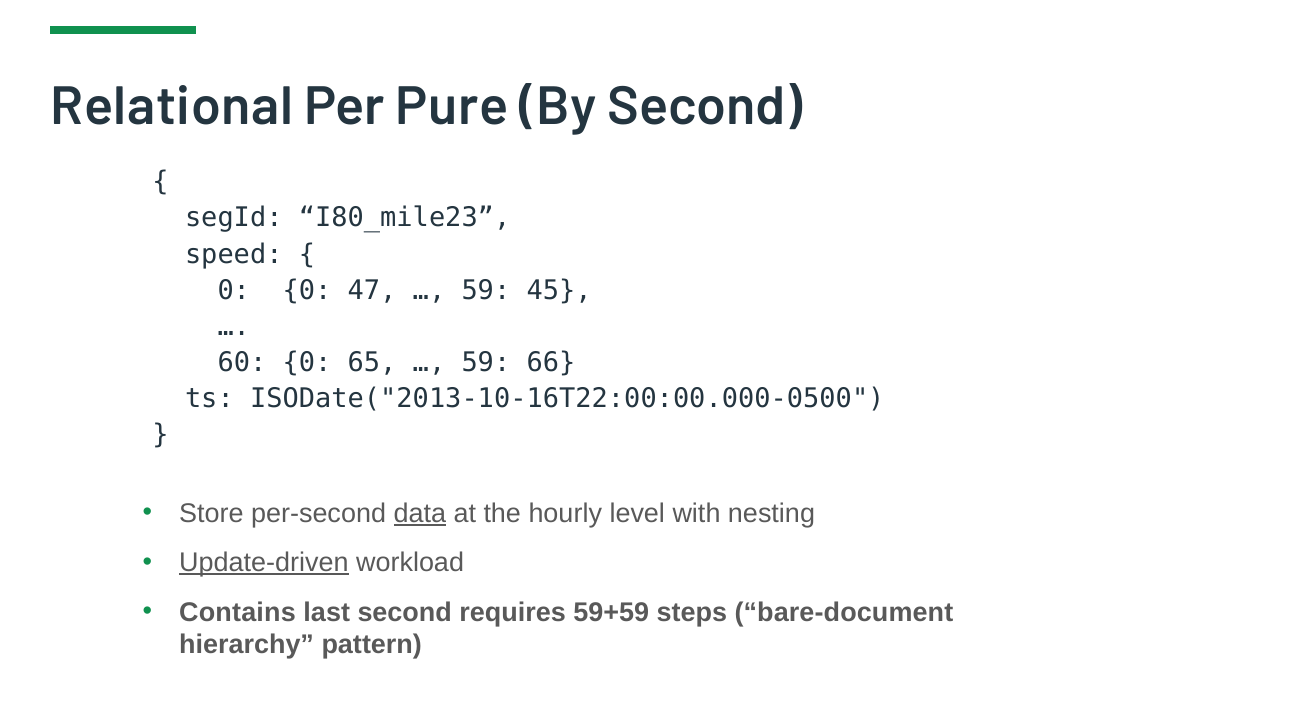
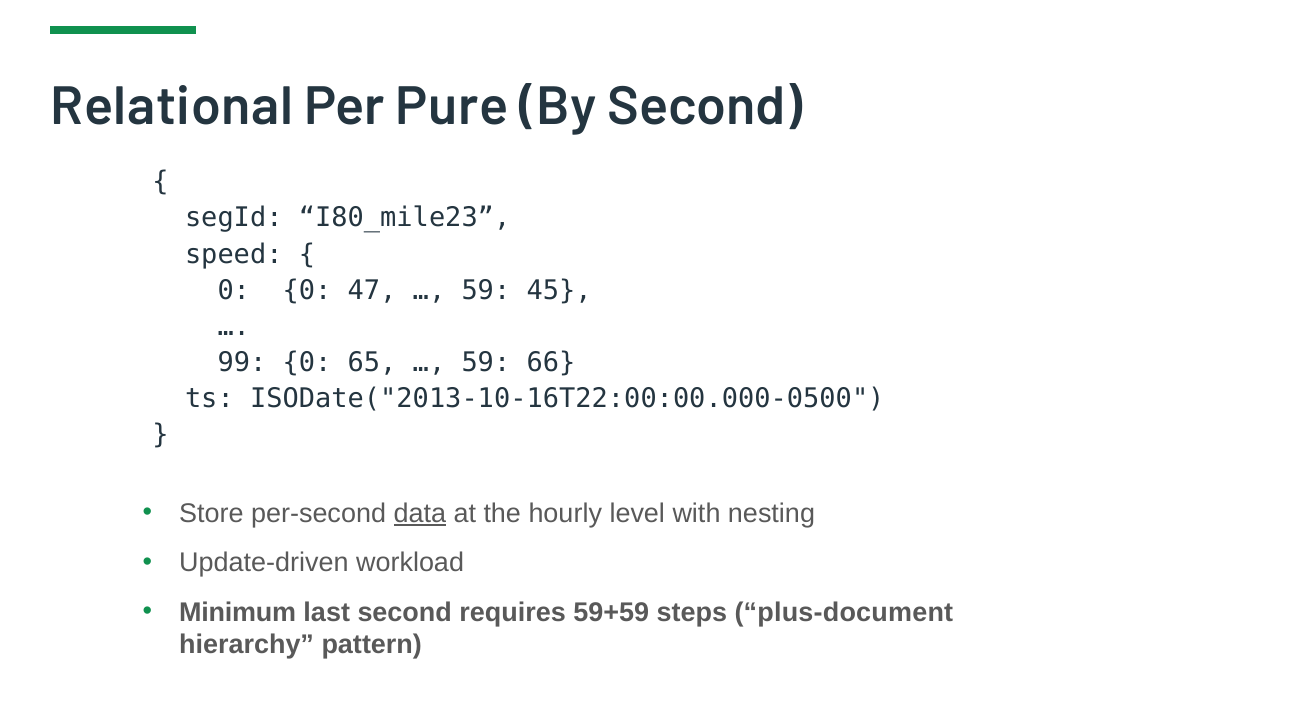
60: 60 -> 99
Update-driven underline: present -> none
Contains: Contains -> Minimum
bare-document: bare-document -> plus-document
